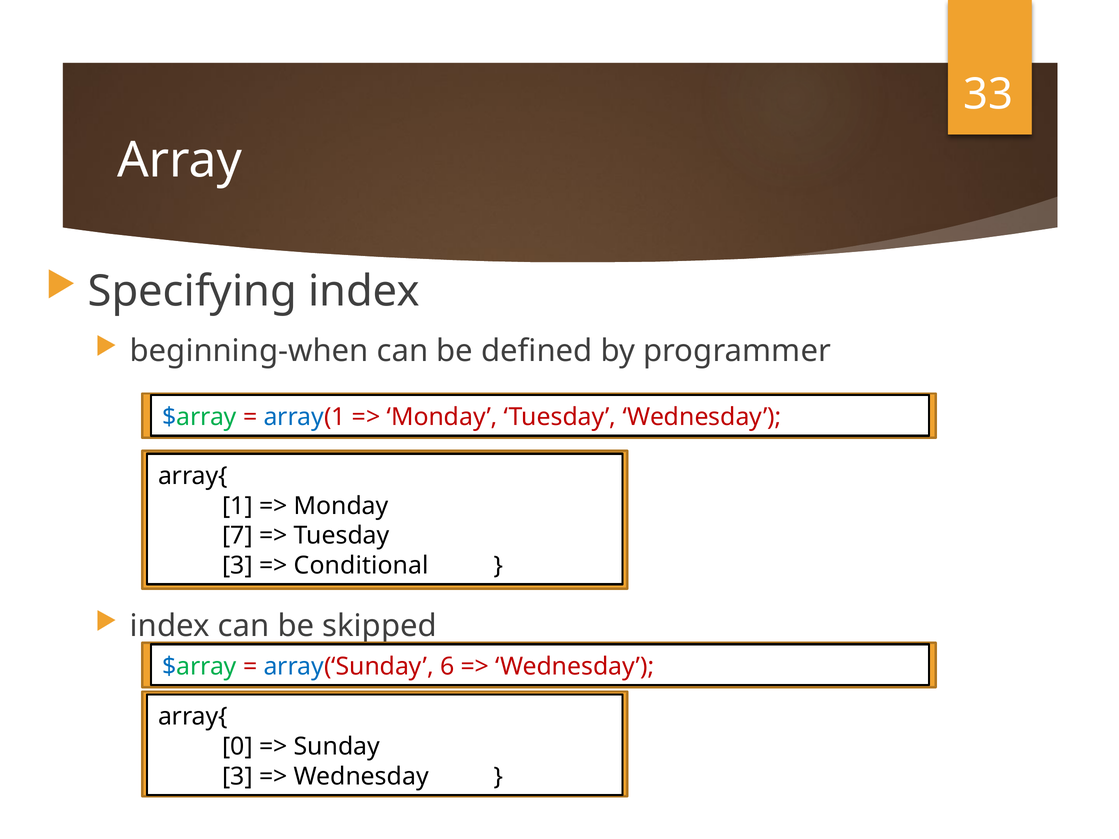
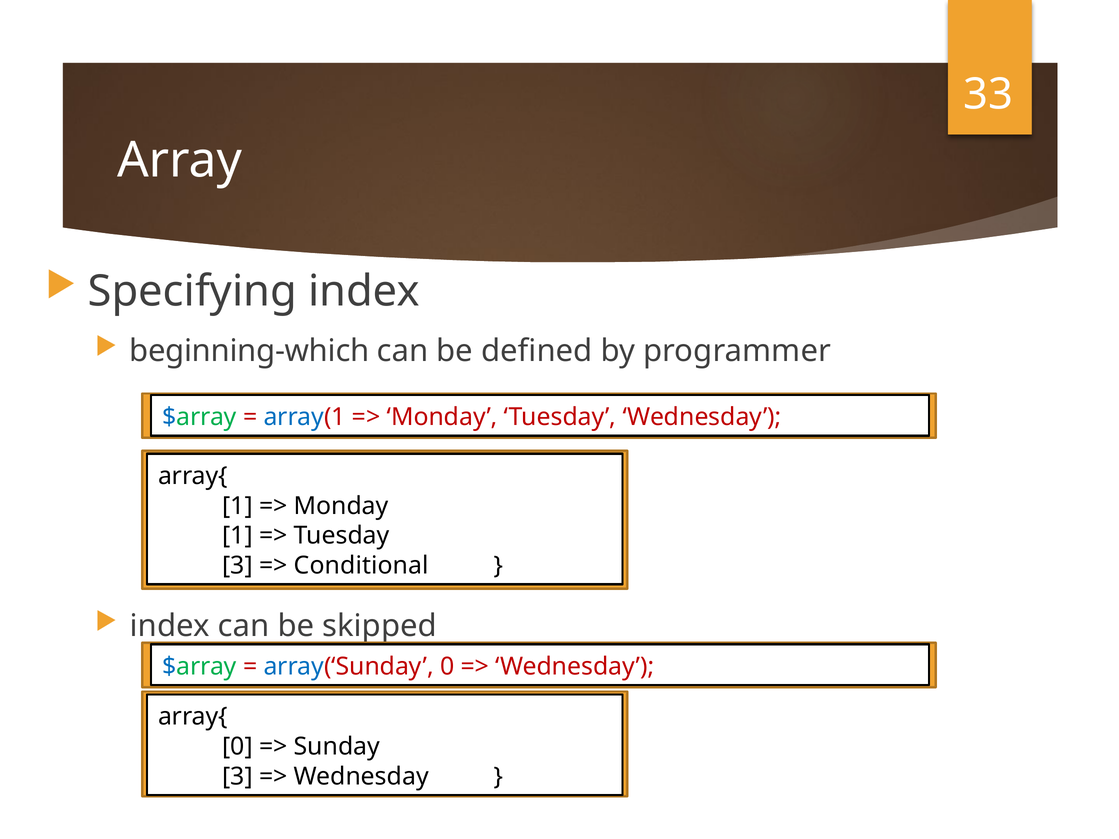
beginning-when: beginning-when -> beginning-which
7 at (238, 536): 7 -> 1
array(‘Sunday 6: 6 -> 0
